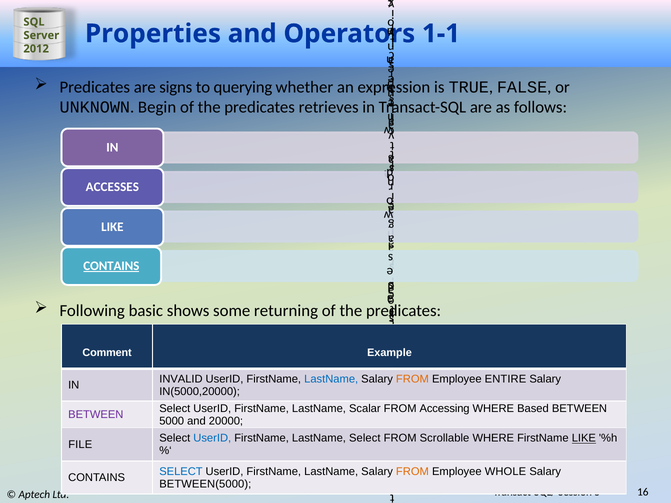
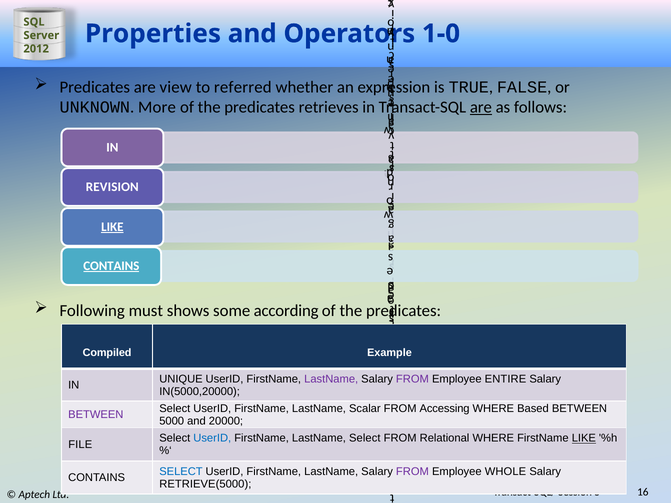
1-1: 1-1 -> 1-0
signs: signs -> view
querying: querying -> referred
Begin: Begin -> More
are at (481, 107) underline: none -> present
ACCESSES: ACCESSES -> REVISION
LIKE at (112, 227) underline: none -> present
basic: basic -> must
returning: returning -> according
Comment: Comment -> Compiled
INVALID: INVALID -> UNIQUE
LastName at (331, 379) colour: blue -> purple
FROM at (412, 379) colour: orange -> purple
Scrollable: Scrollable -> Relational
FROM at (412, 472) colour: orange -> purple
BETWEEN(5000: BETWEEN(5000 -> RETRIEVE(5000
